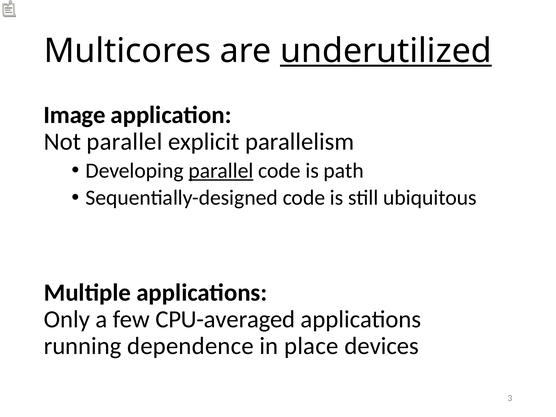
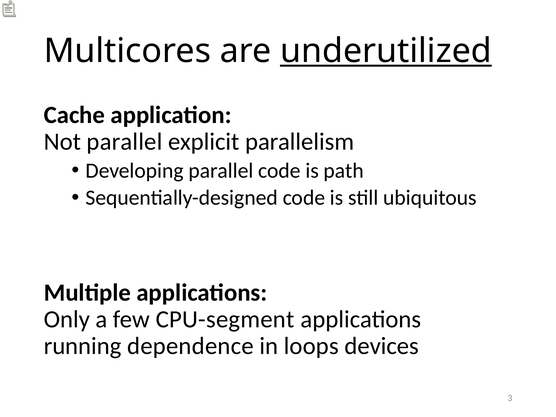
Image: Image -> Cache
parallel at (221, 171) underline: present -> none
CPU-averaged: CPU-averaged -> CPU-segment
place: place -> loops
